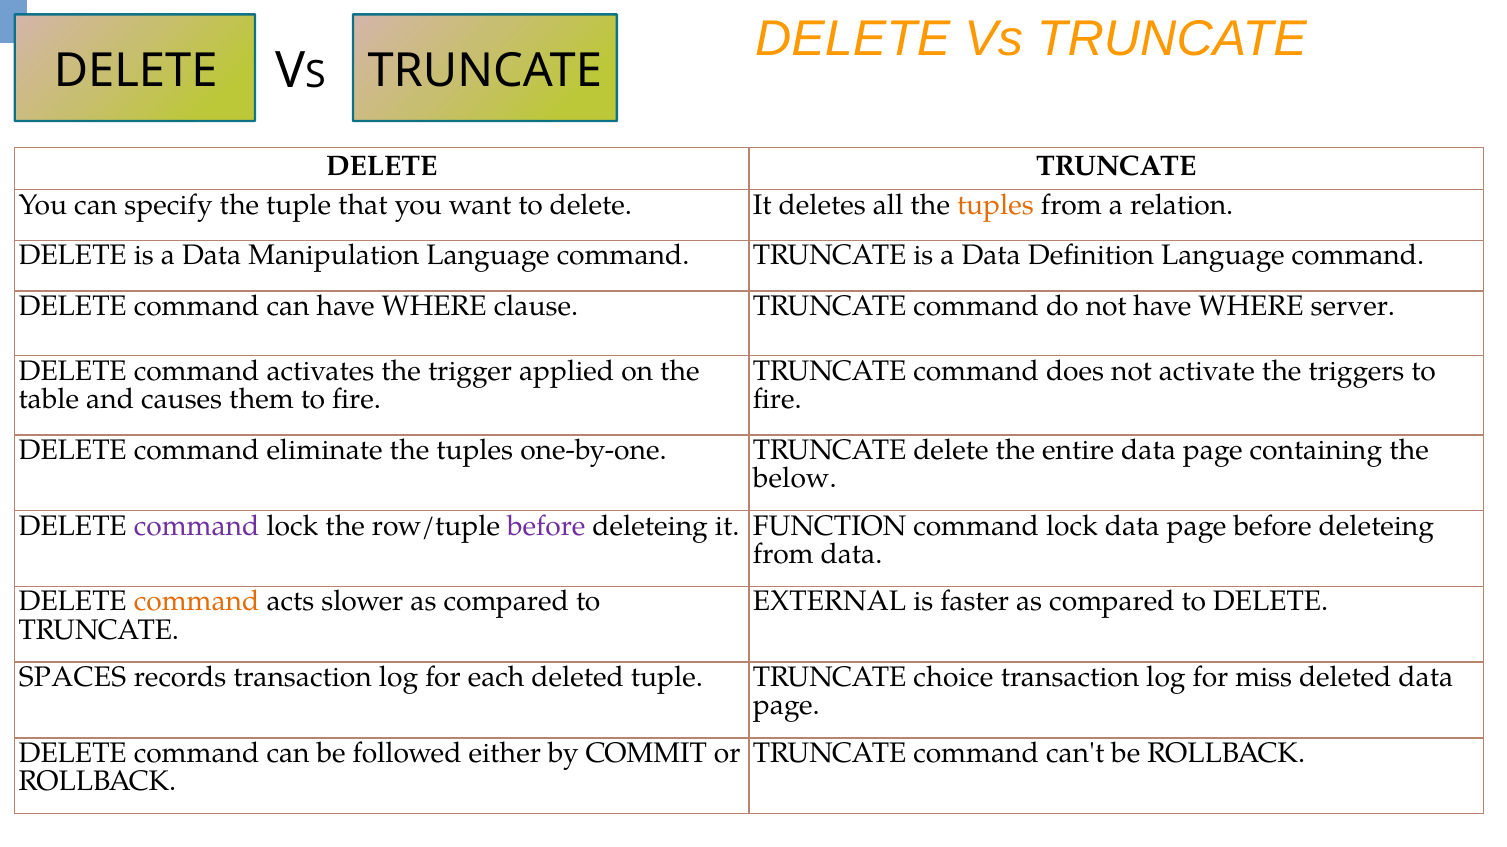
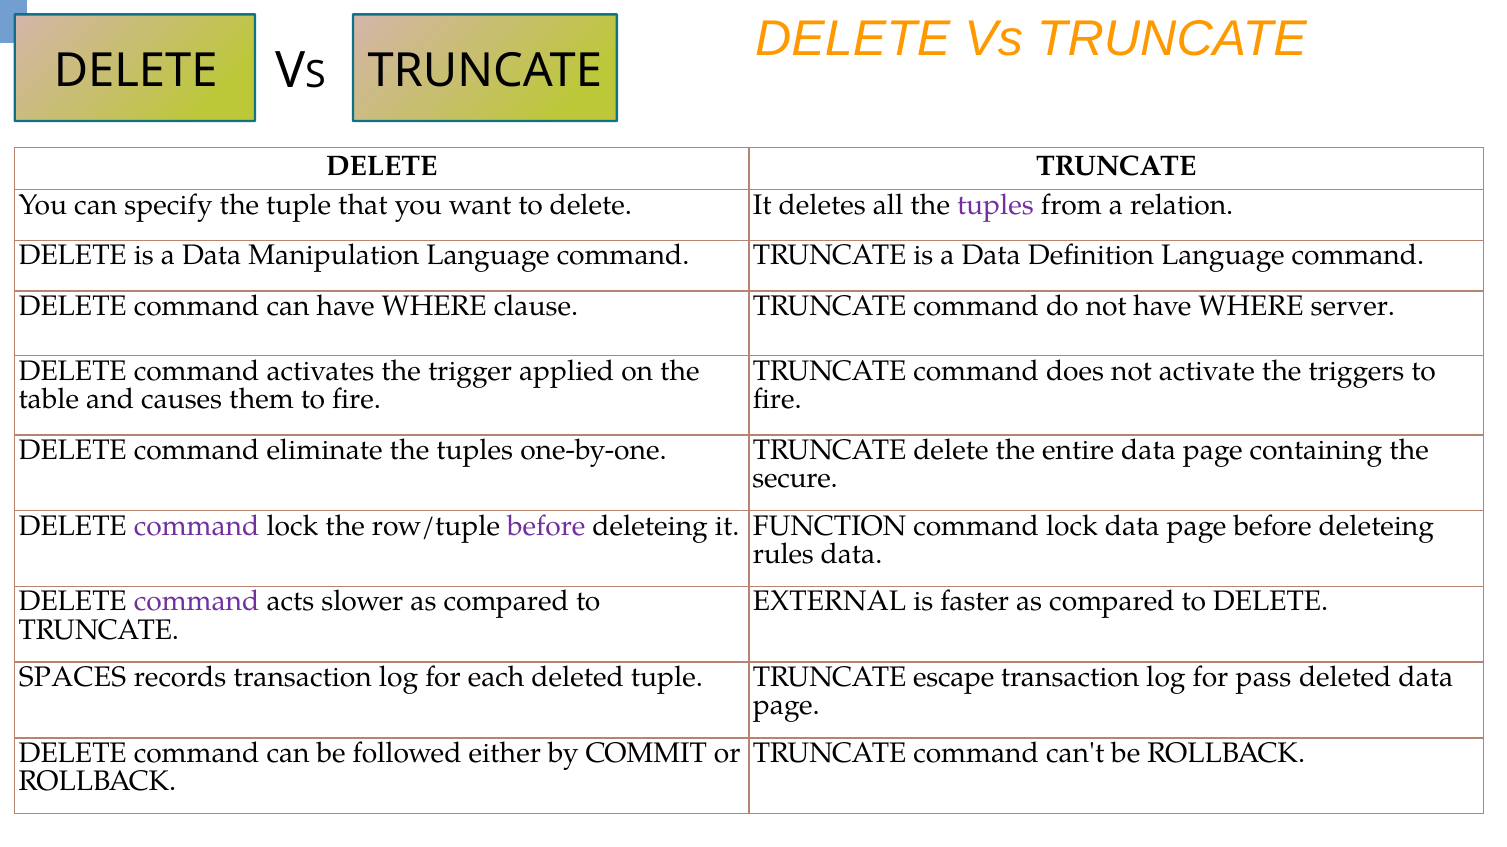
tuples at (995, 205) colour: orange -> purple
below: below -> secure
from at (783, 555): from -> rules
command at (197, 602) colour: orange -> purple
choice: choice -> escape
miss: miss -> pass
